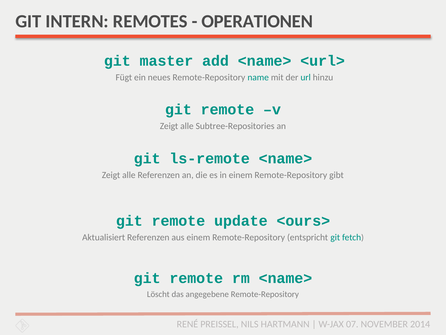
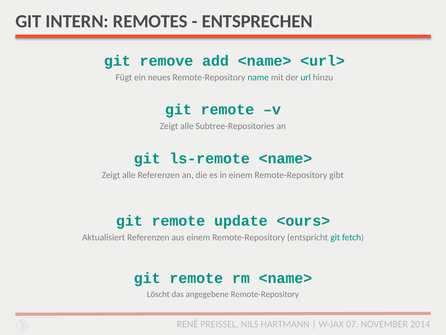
OPERATIONEN: OPERATIONEN -> ENTSPRECHEN
master: master -> remove
